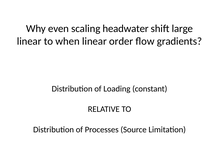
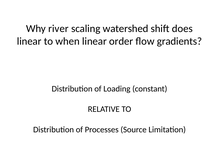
even: even -> river
headwater: headwater -> watershed
large: large -> does
